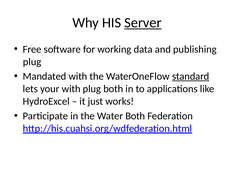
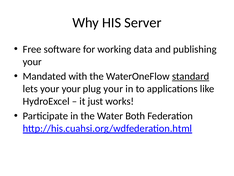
Server underline: present -> none
plug at (32, 62): plug -> your
your with: with -> your
plug both: both -> your
